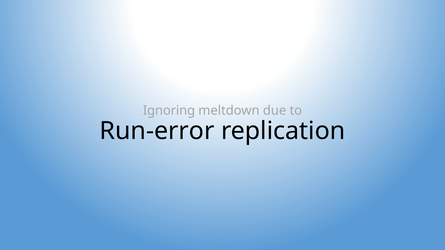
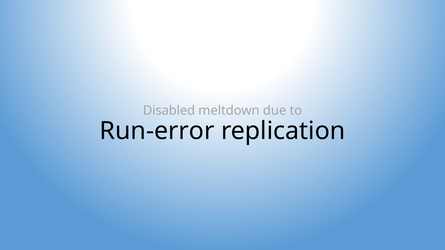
Ignoring: Ignoring -> Disabled
